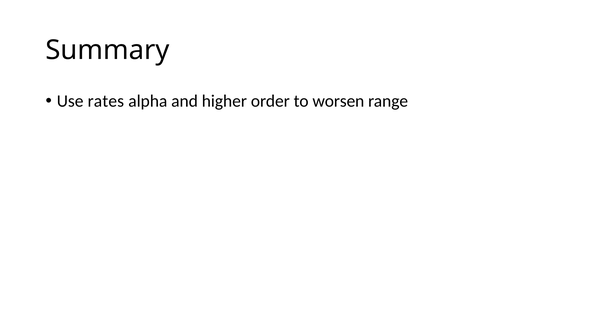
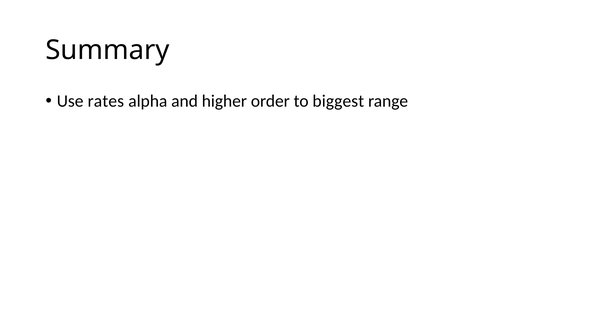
worsen: worsen -> biggest
